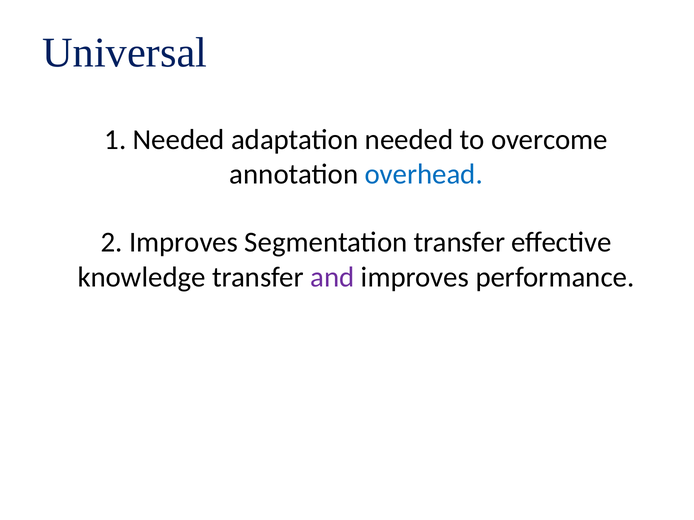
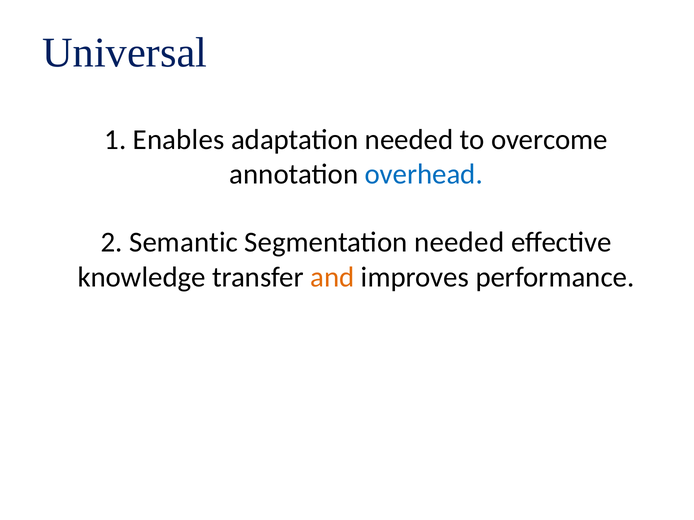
1 Needed: Needed -> Enables
2 Improves: Improves -> Semantic
Segmentation transfer: transfer -> needed
and colour: purple -> orange
